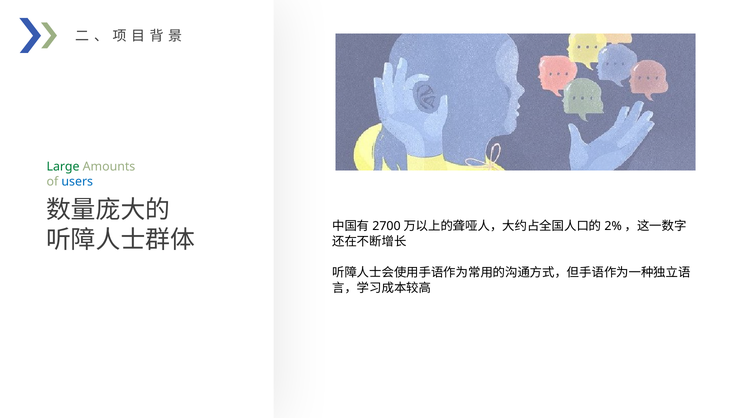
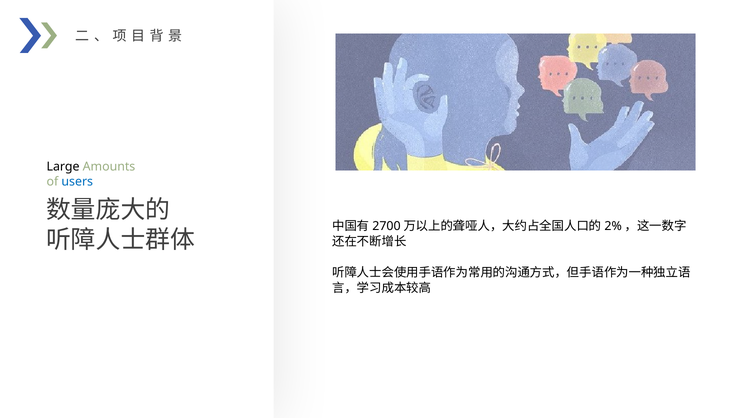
Large colour: green -> black
